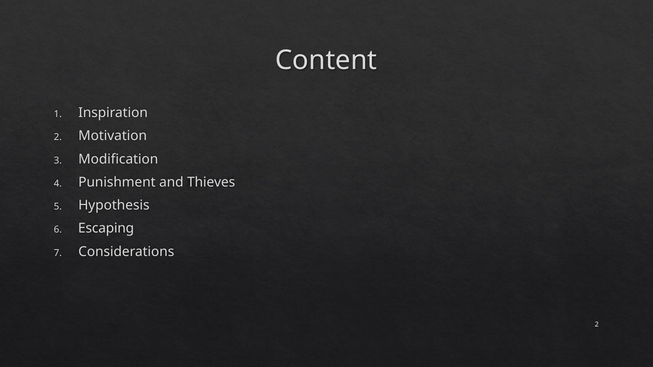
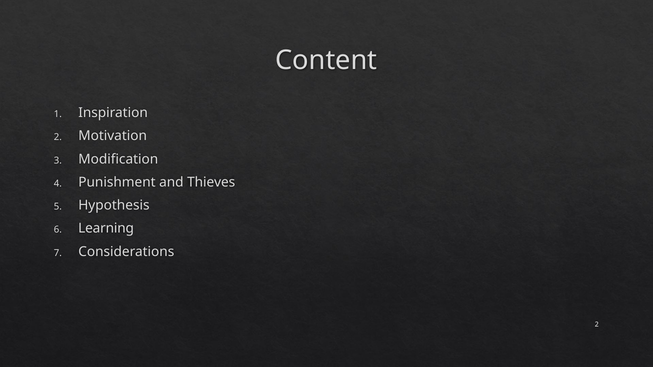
Escaping: Escaping -> Learning
